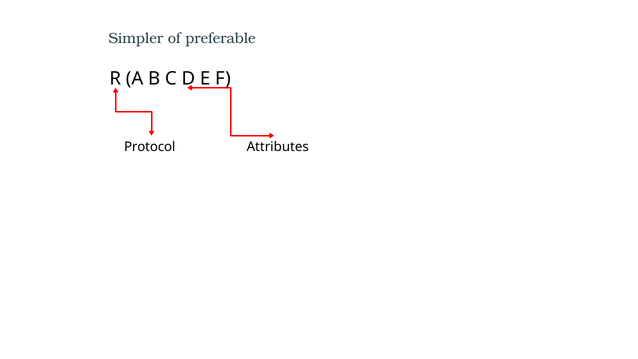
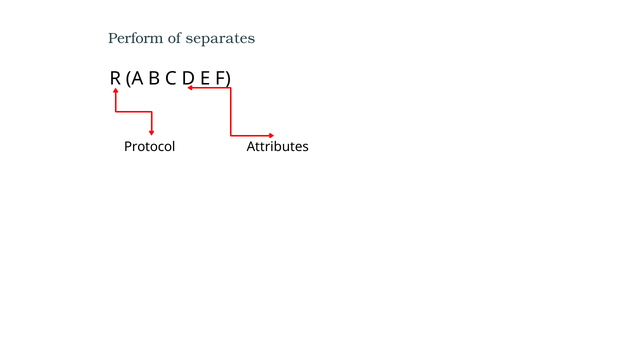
Simpler: Simpler -> Perform
preferable: preferable -> separates
